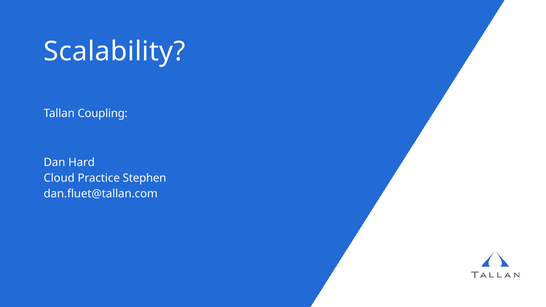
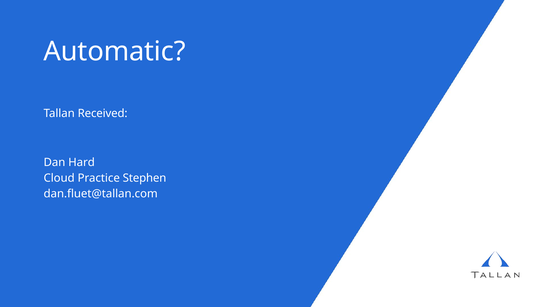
Scalability: Scalability -> Automatic
Coupling: Coupling -> Received
